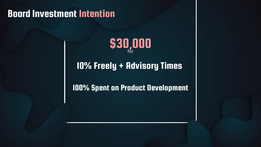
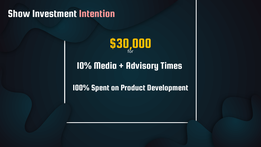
Board: Board -> Show
$30,000 colour: pink -> yellow
Freely: Freely -> Media
